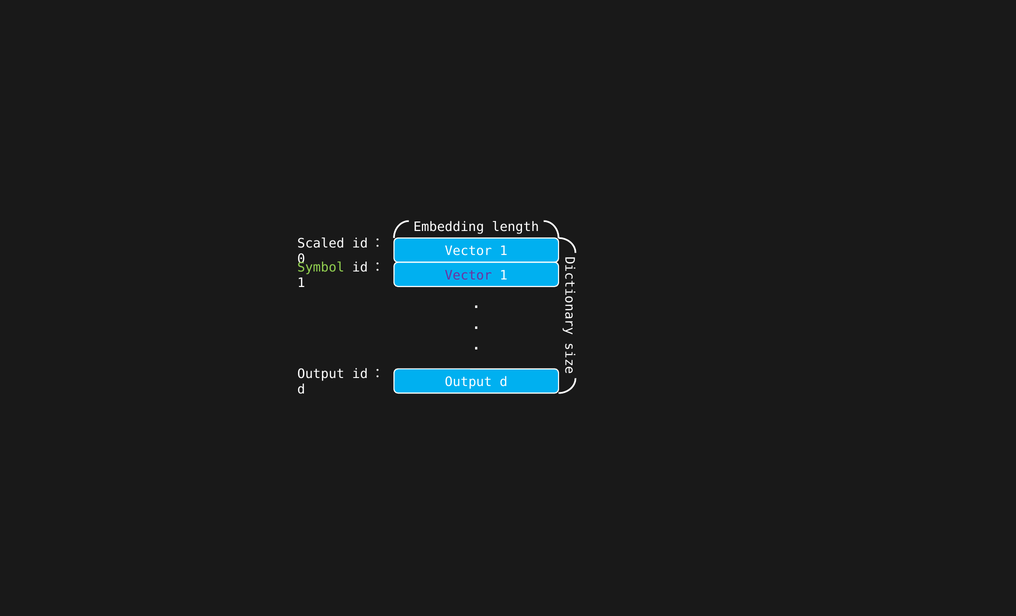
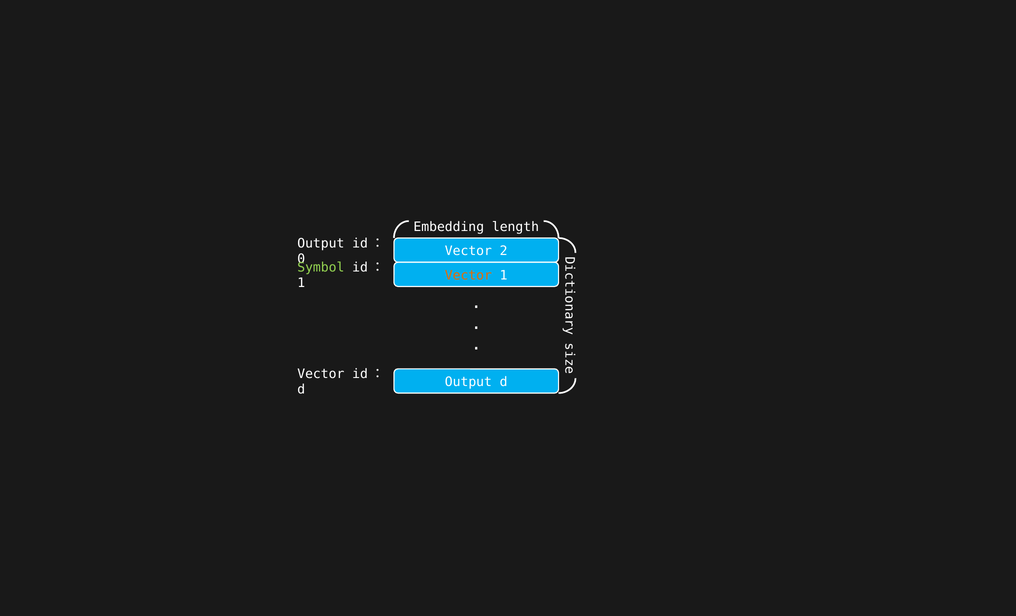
Scaled at (321, 243): Scaled -> Output
1 at (504, 251): 1 -> 2
Vector at (468, 275) colour: purple -> orange
Output at (321, 374): Output -> Vector
